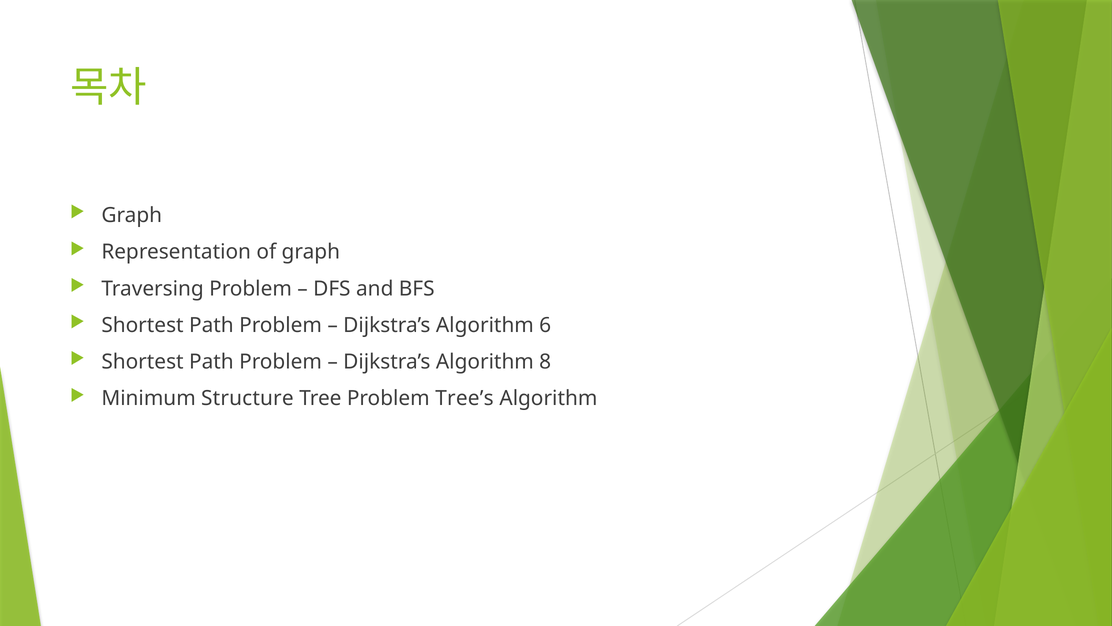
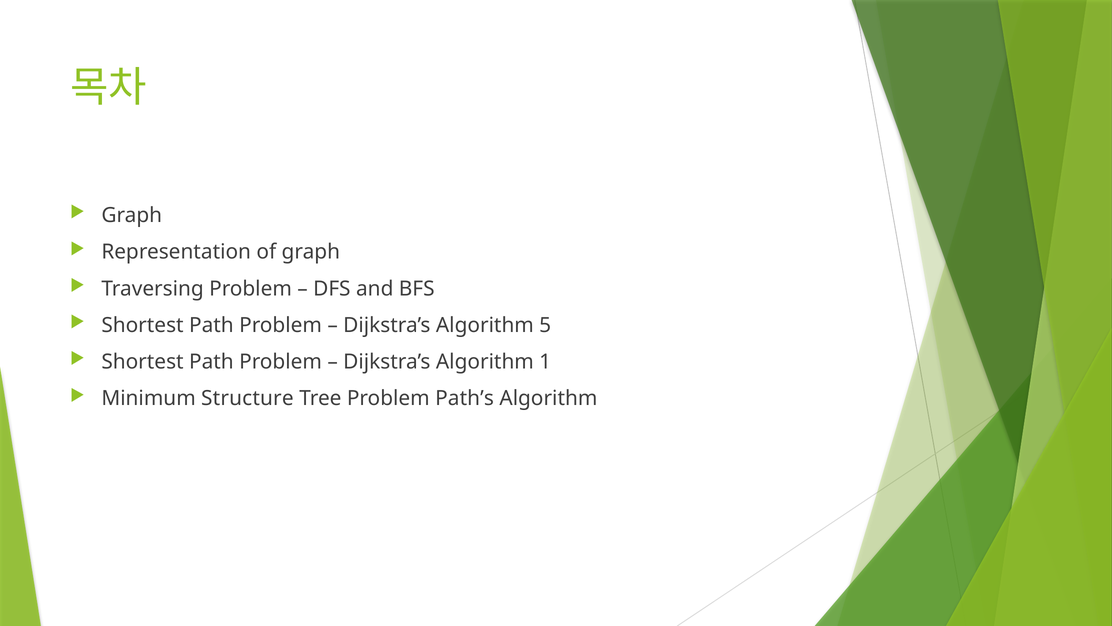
6: 6 -> 5
8: 8 -> 1
Tree’s: Tree’s -> Path’s
